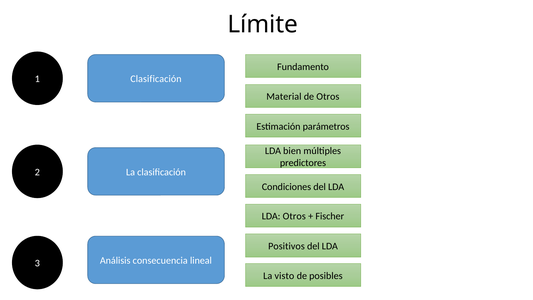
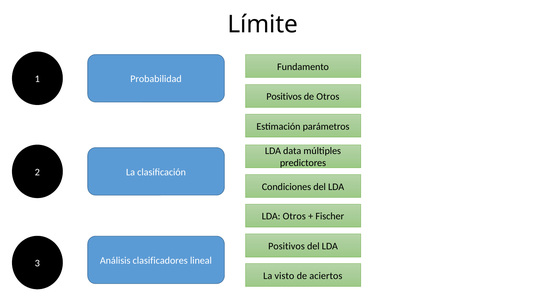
Clasificación at (156, 79): Clasificación -> Probabilidad
Material at (284, 97): Material -> Positivos
bien: bien -> data
consecuencia: consecuencia -> clasificadores
posibles: posibles -> aciertos
